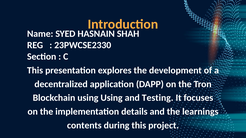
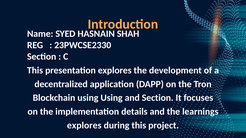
and Testing: Testing -> Section
contents at (84, 126): contents -> explores
